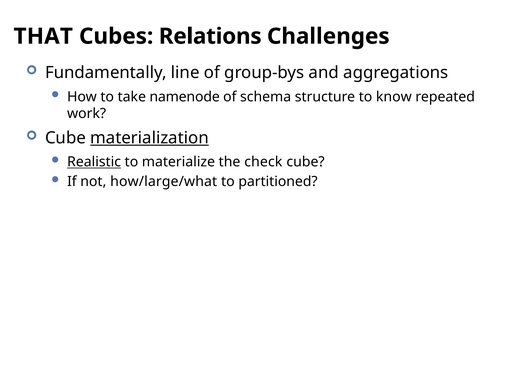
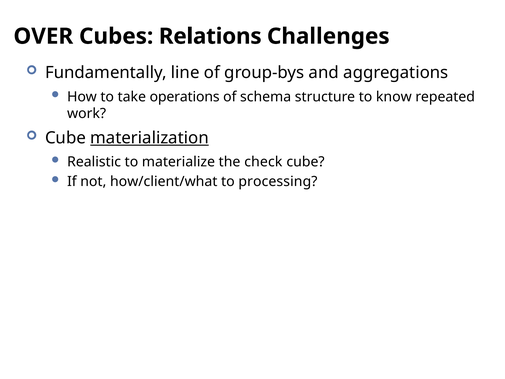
THAT: THAT -> OVER
namenode: namenode -> operations
Realistic underline: present -> none
how/large/what: how/large/what -> how/client/what
partitioned: partitioned -> processing
